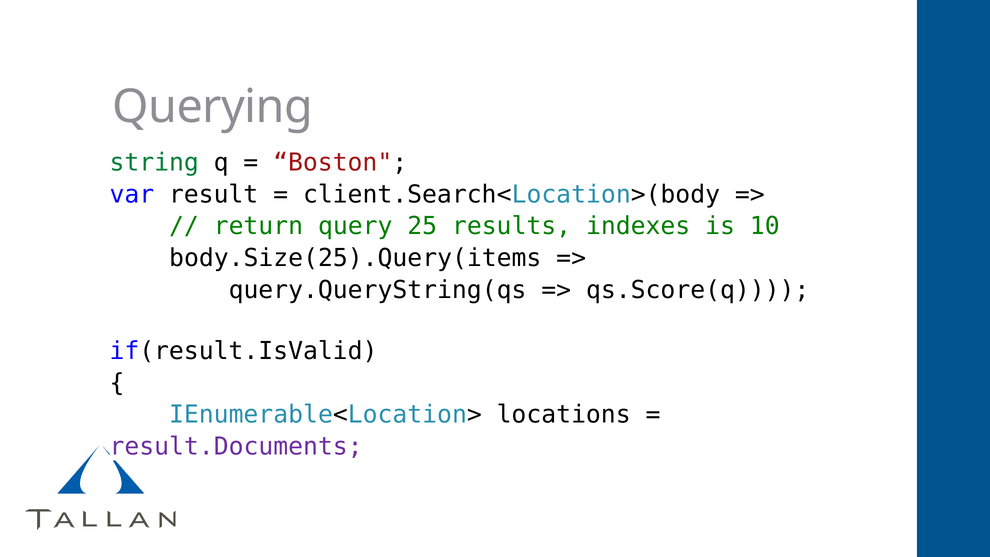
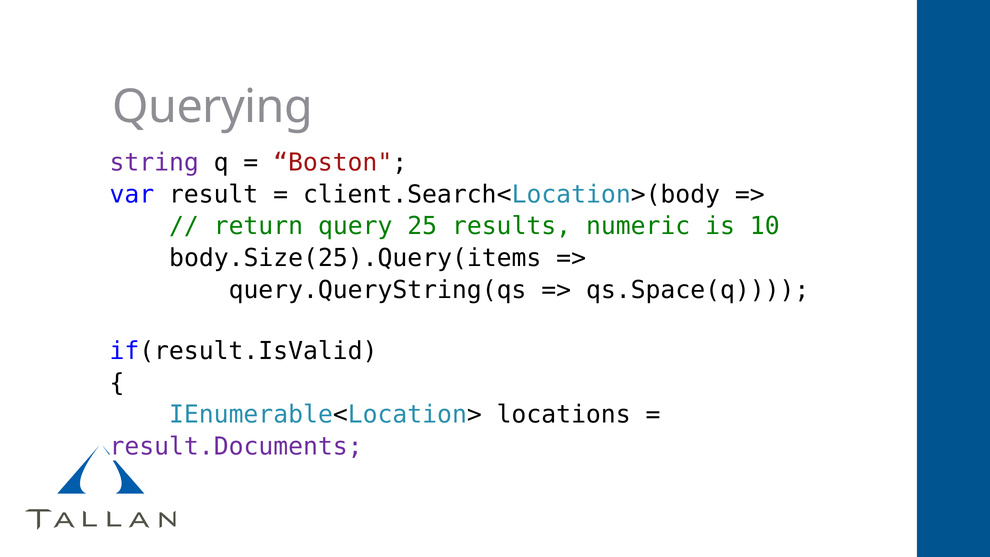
string colour: green -> purple
indexes: indexes -> numeric
qs.Score(q: qs.Score(q -> qs.Space(q
